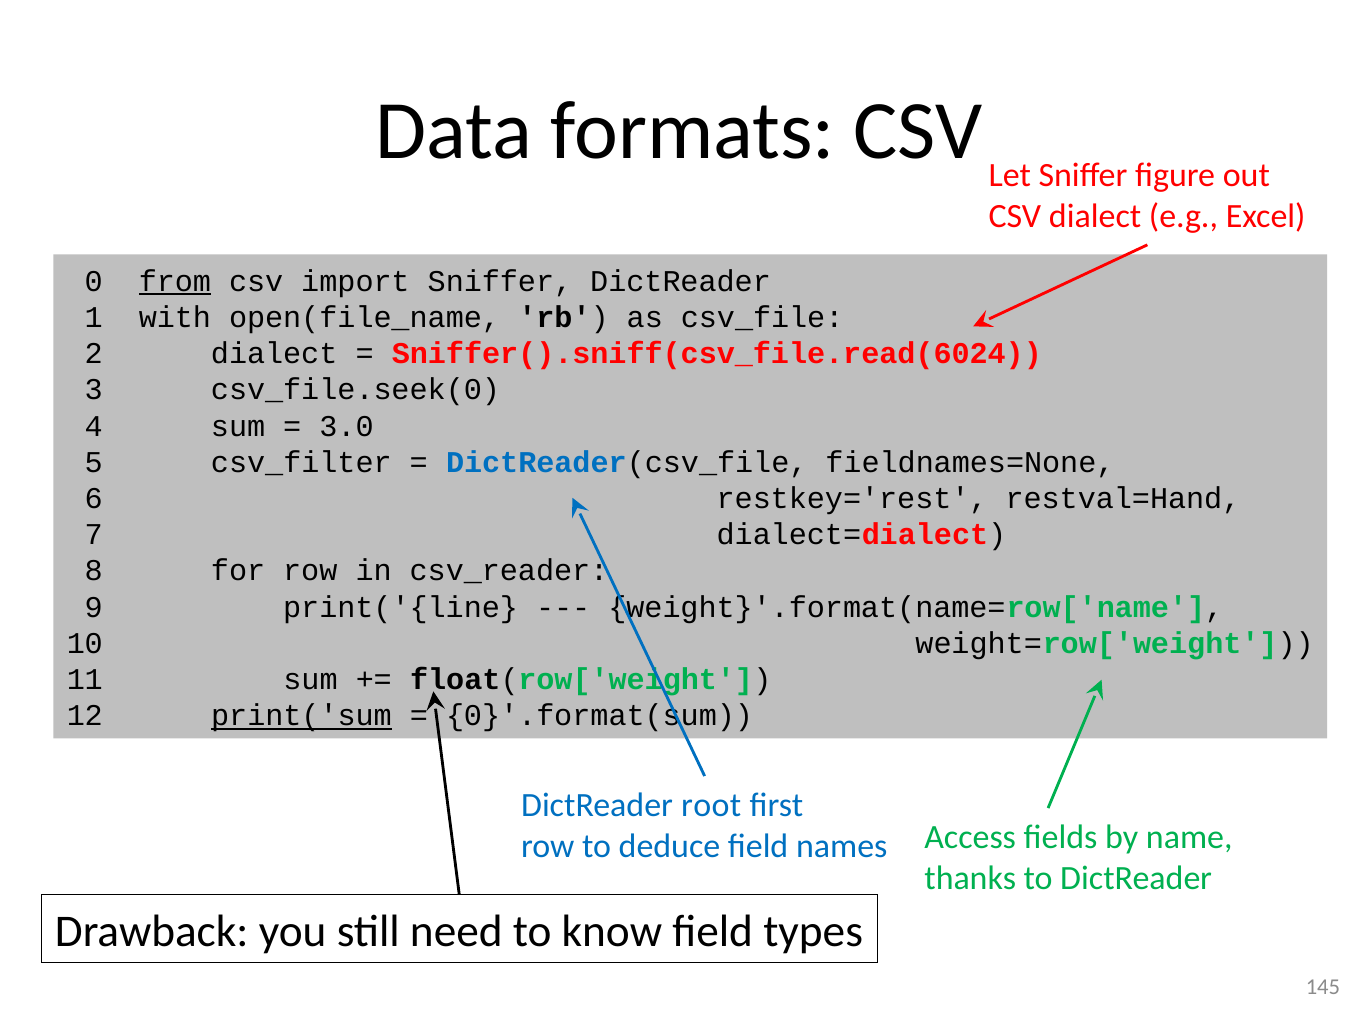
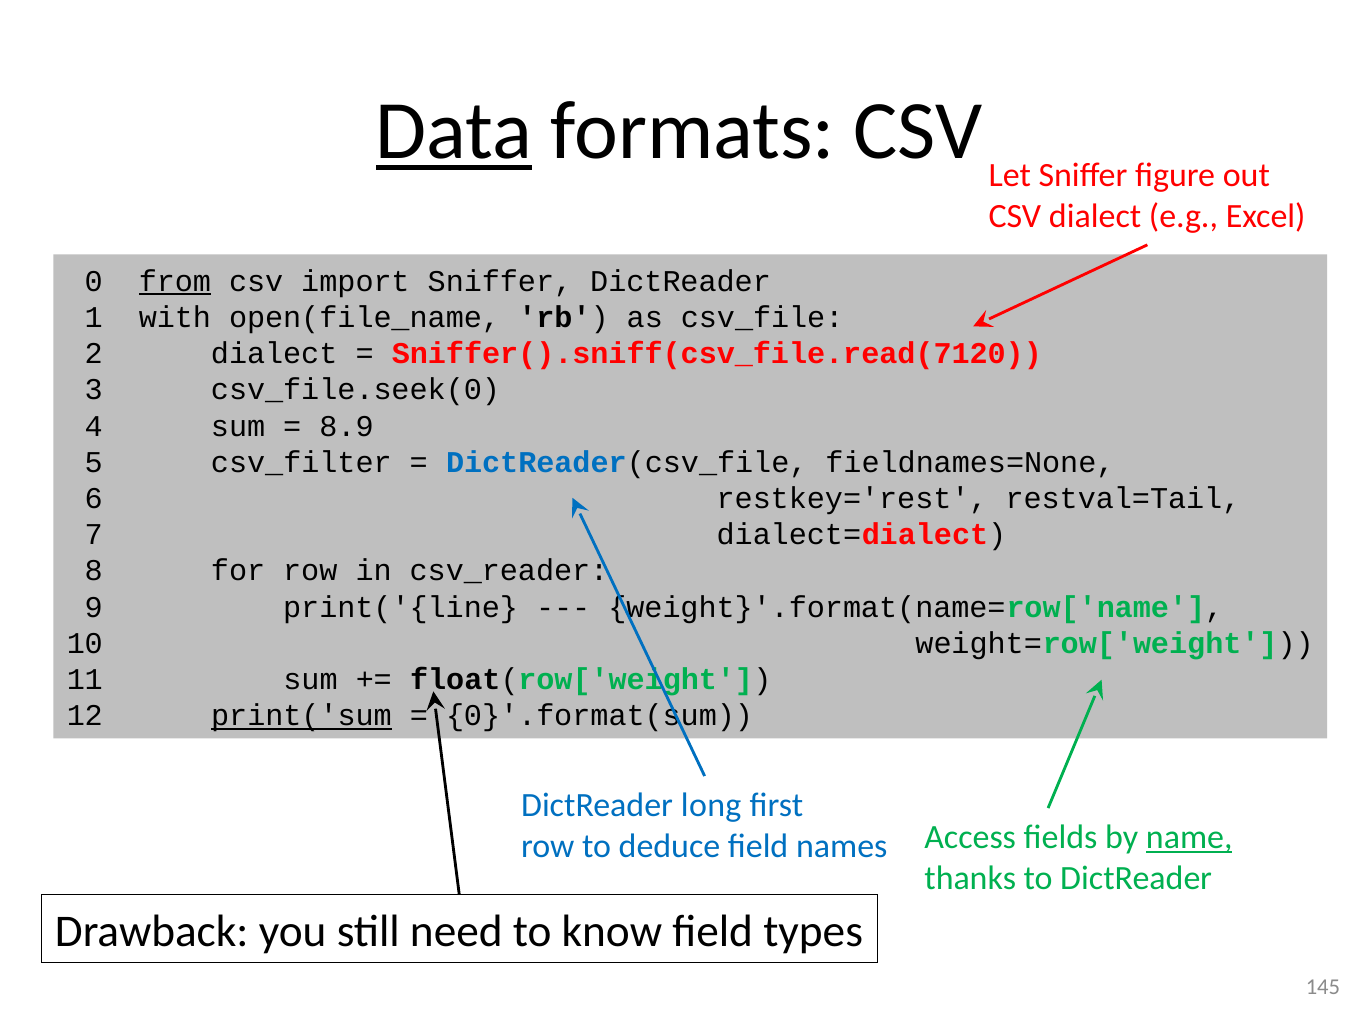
Data underline: none -> present
Sniffer().sniff(csv_file.read(6024: Sniffer().sniff(csv_file.read(6024 -> Sniffer().sniff(csv_file.read(7120
3.0: 3.0 -> 8.9
restval=Hand: restval=Hand -> restval=Tail
root: root -> long
name underline: none -> present
